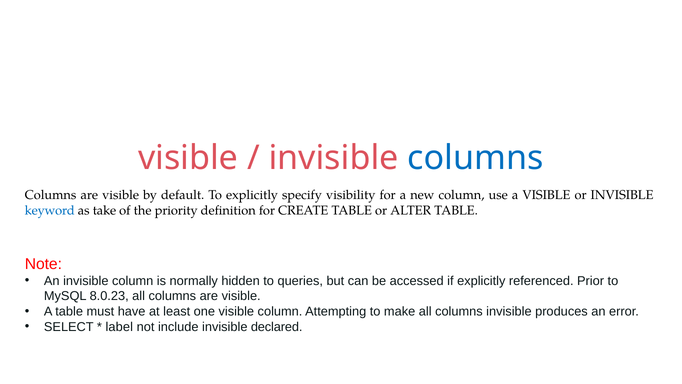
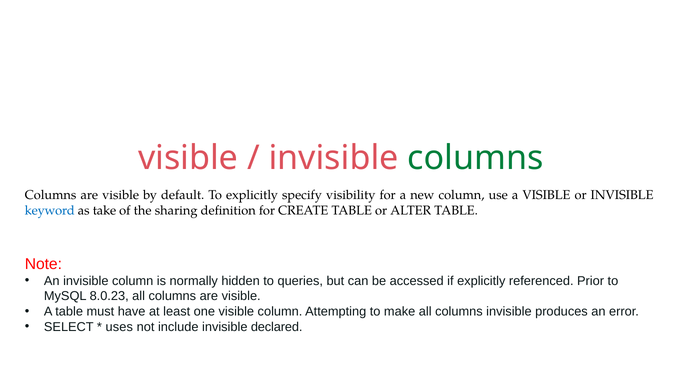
columns at (475, 158) colour: blue -> green
priority: priority -> sharing
label: label -> uses
